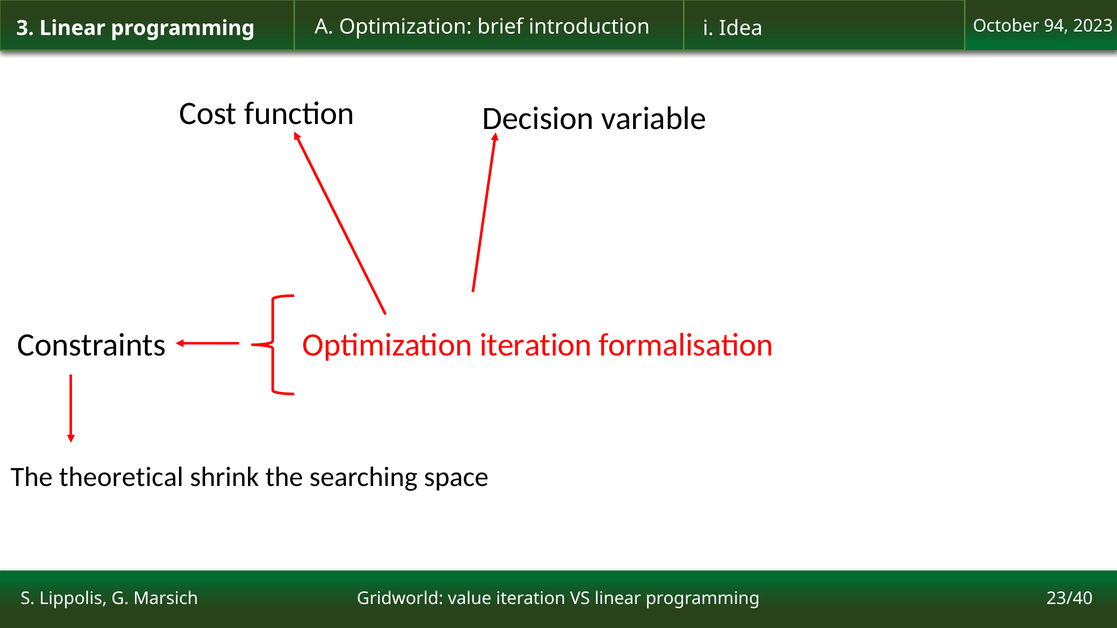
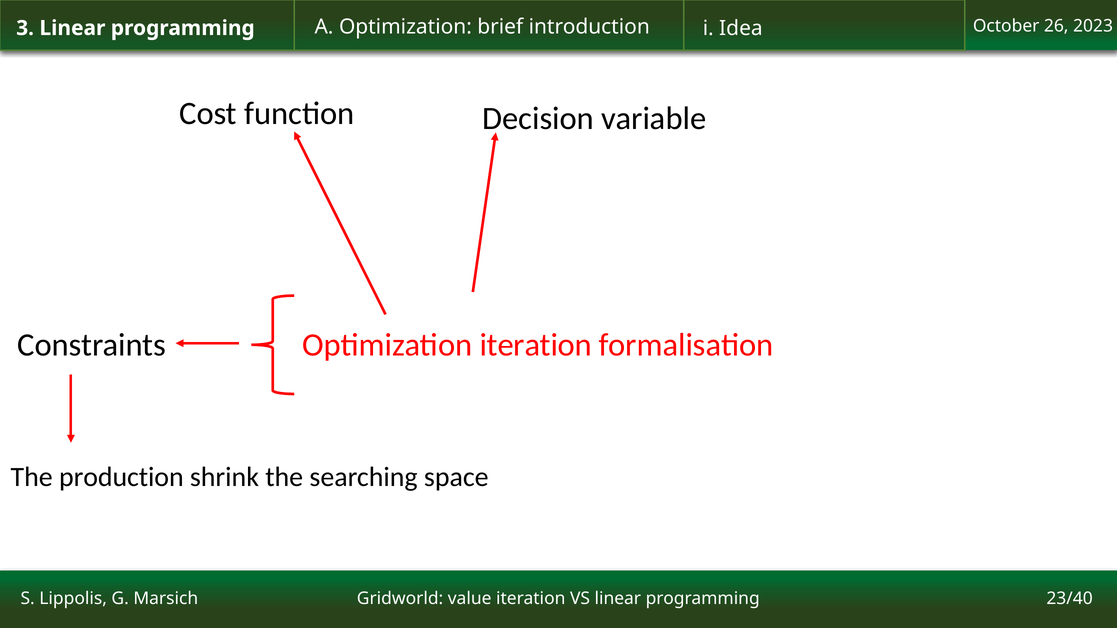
94: 94 -> 26
theoretical: theoretical -> production
